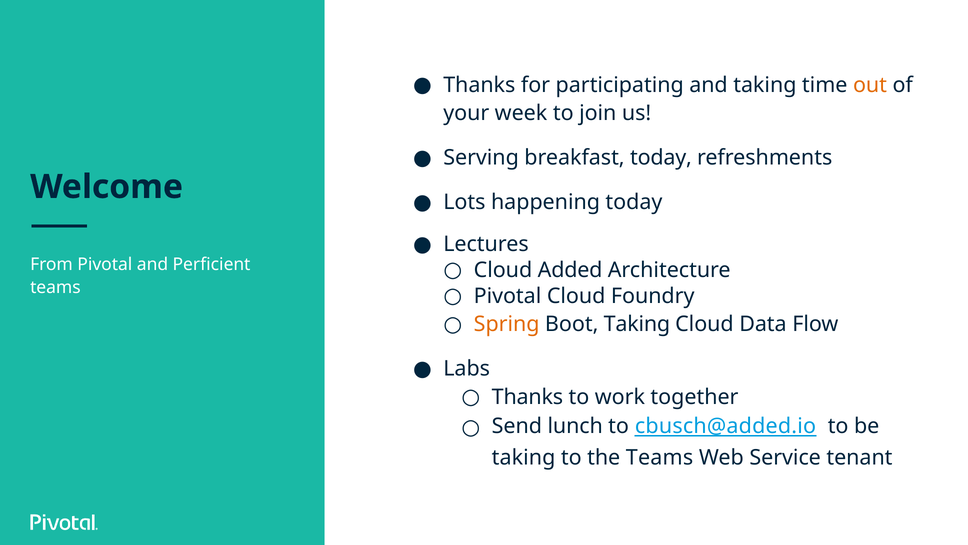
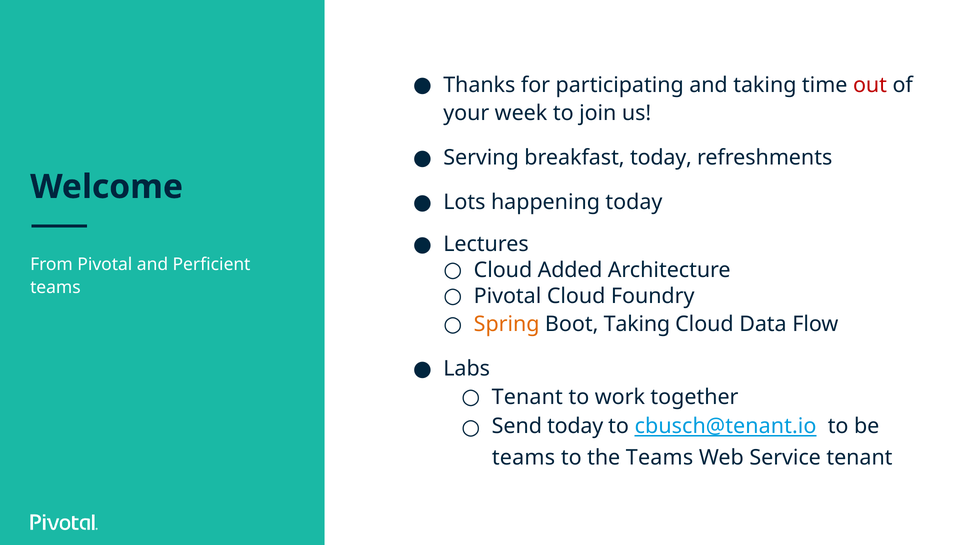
out colour: orange -> red
Thanks at (527, 397): Thanks -> Tenant
Send lunch: lunch -> today
cbusch@added.io: cbusch@added.io -> cbusch@tenant.io
taking at (524, 457): taking -> teams
